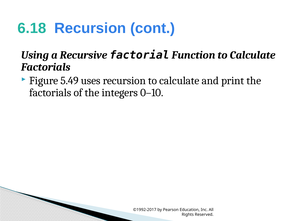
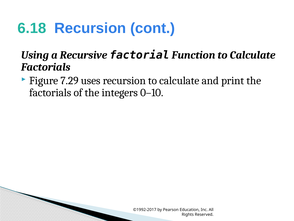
5.49: 5.49 -> 7.29
